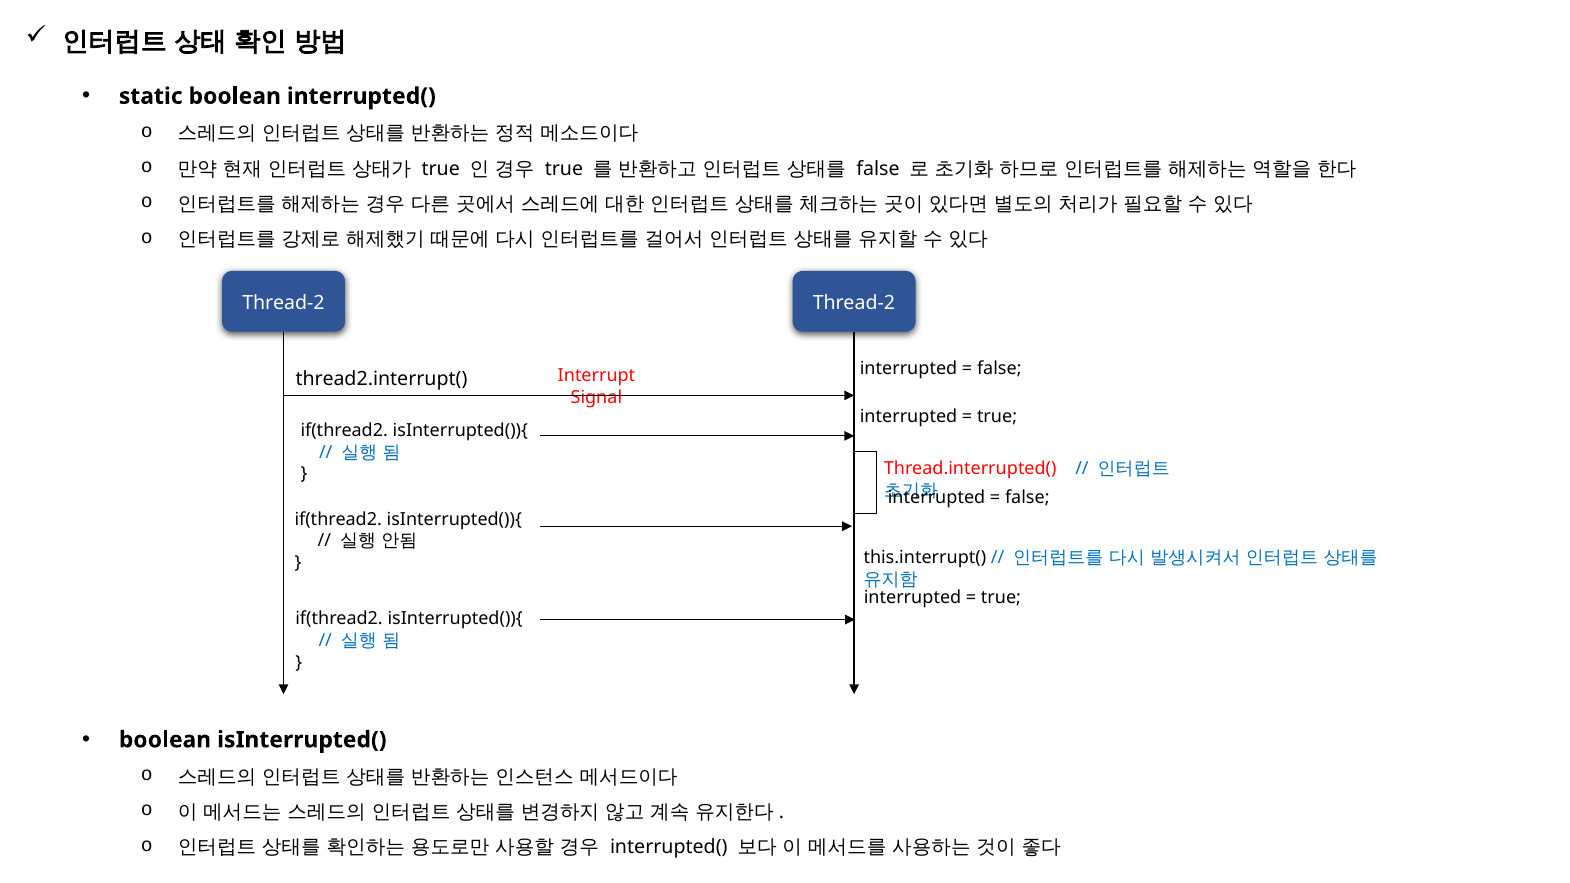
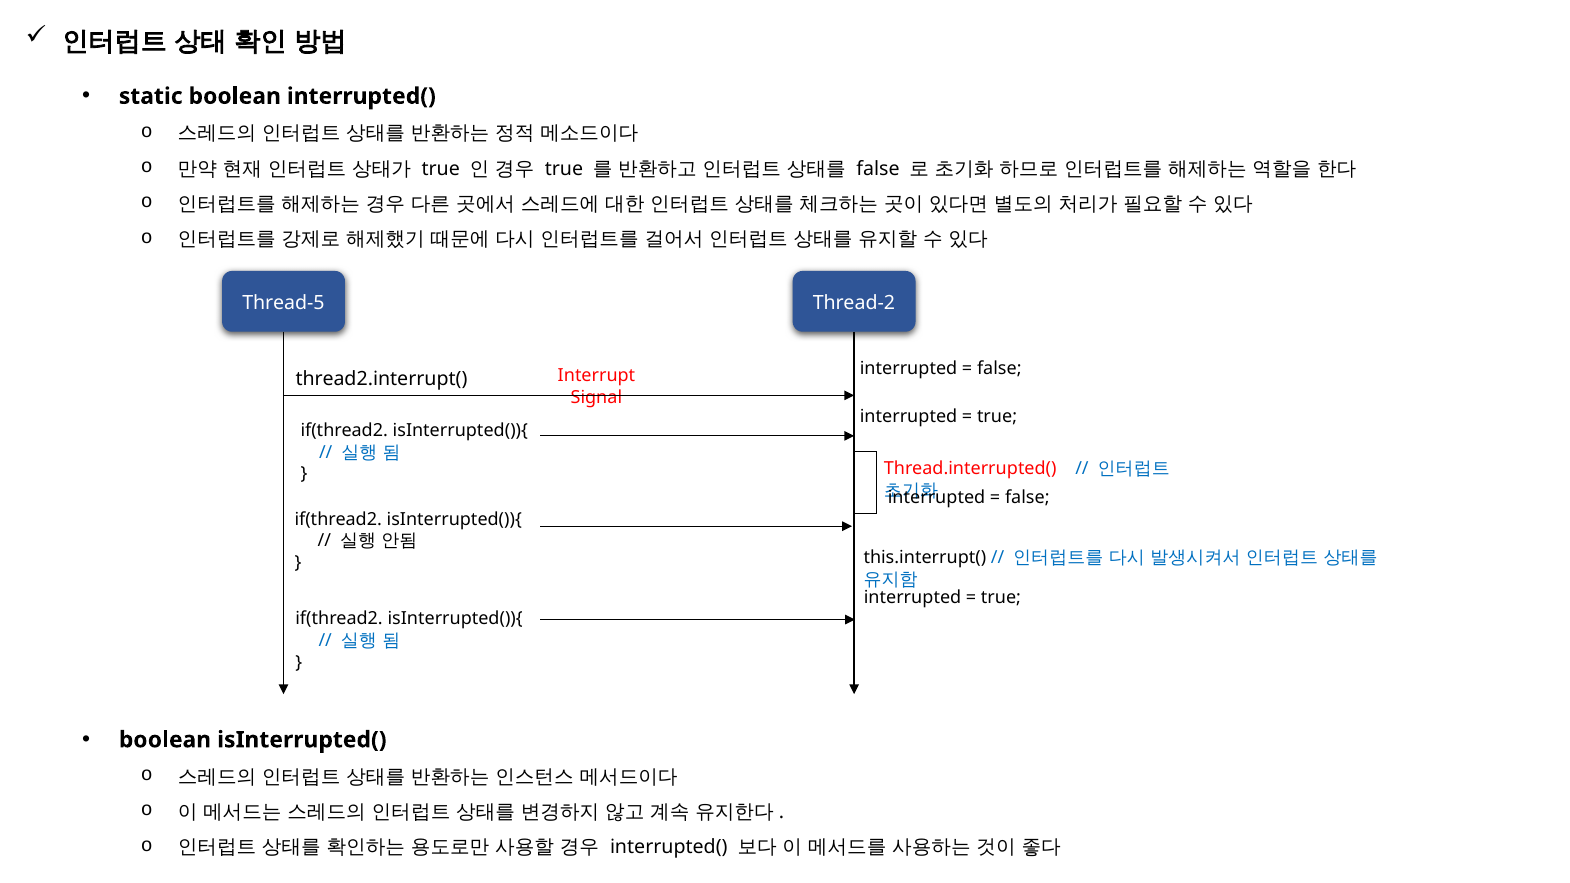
Thread-2 at (283, 303): Thread-2 -> Thread-5
